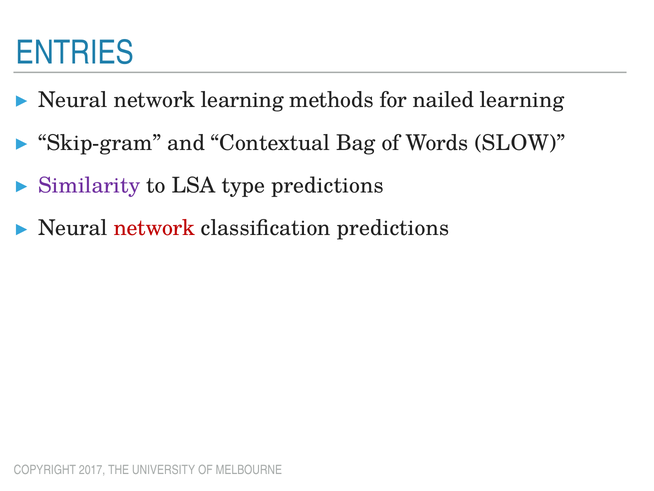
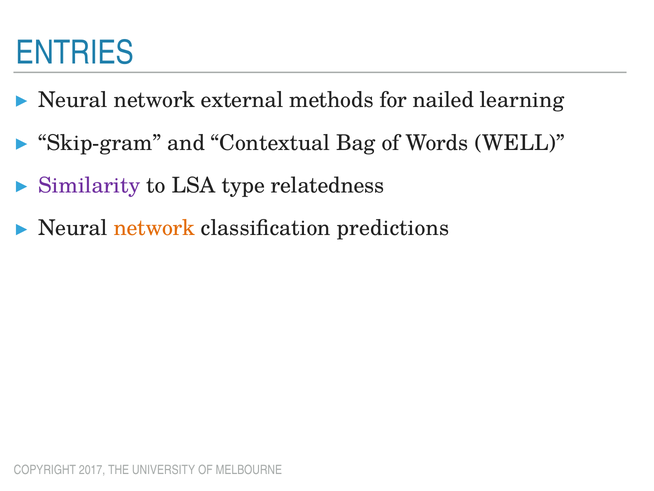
network learning: learning -> external
SLOW: SLOW -> WELL
type predictions: predictions -> relatedness
network at (154, 228) colour: red -> orange
